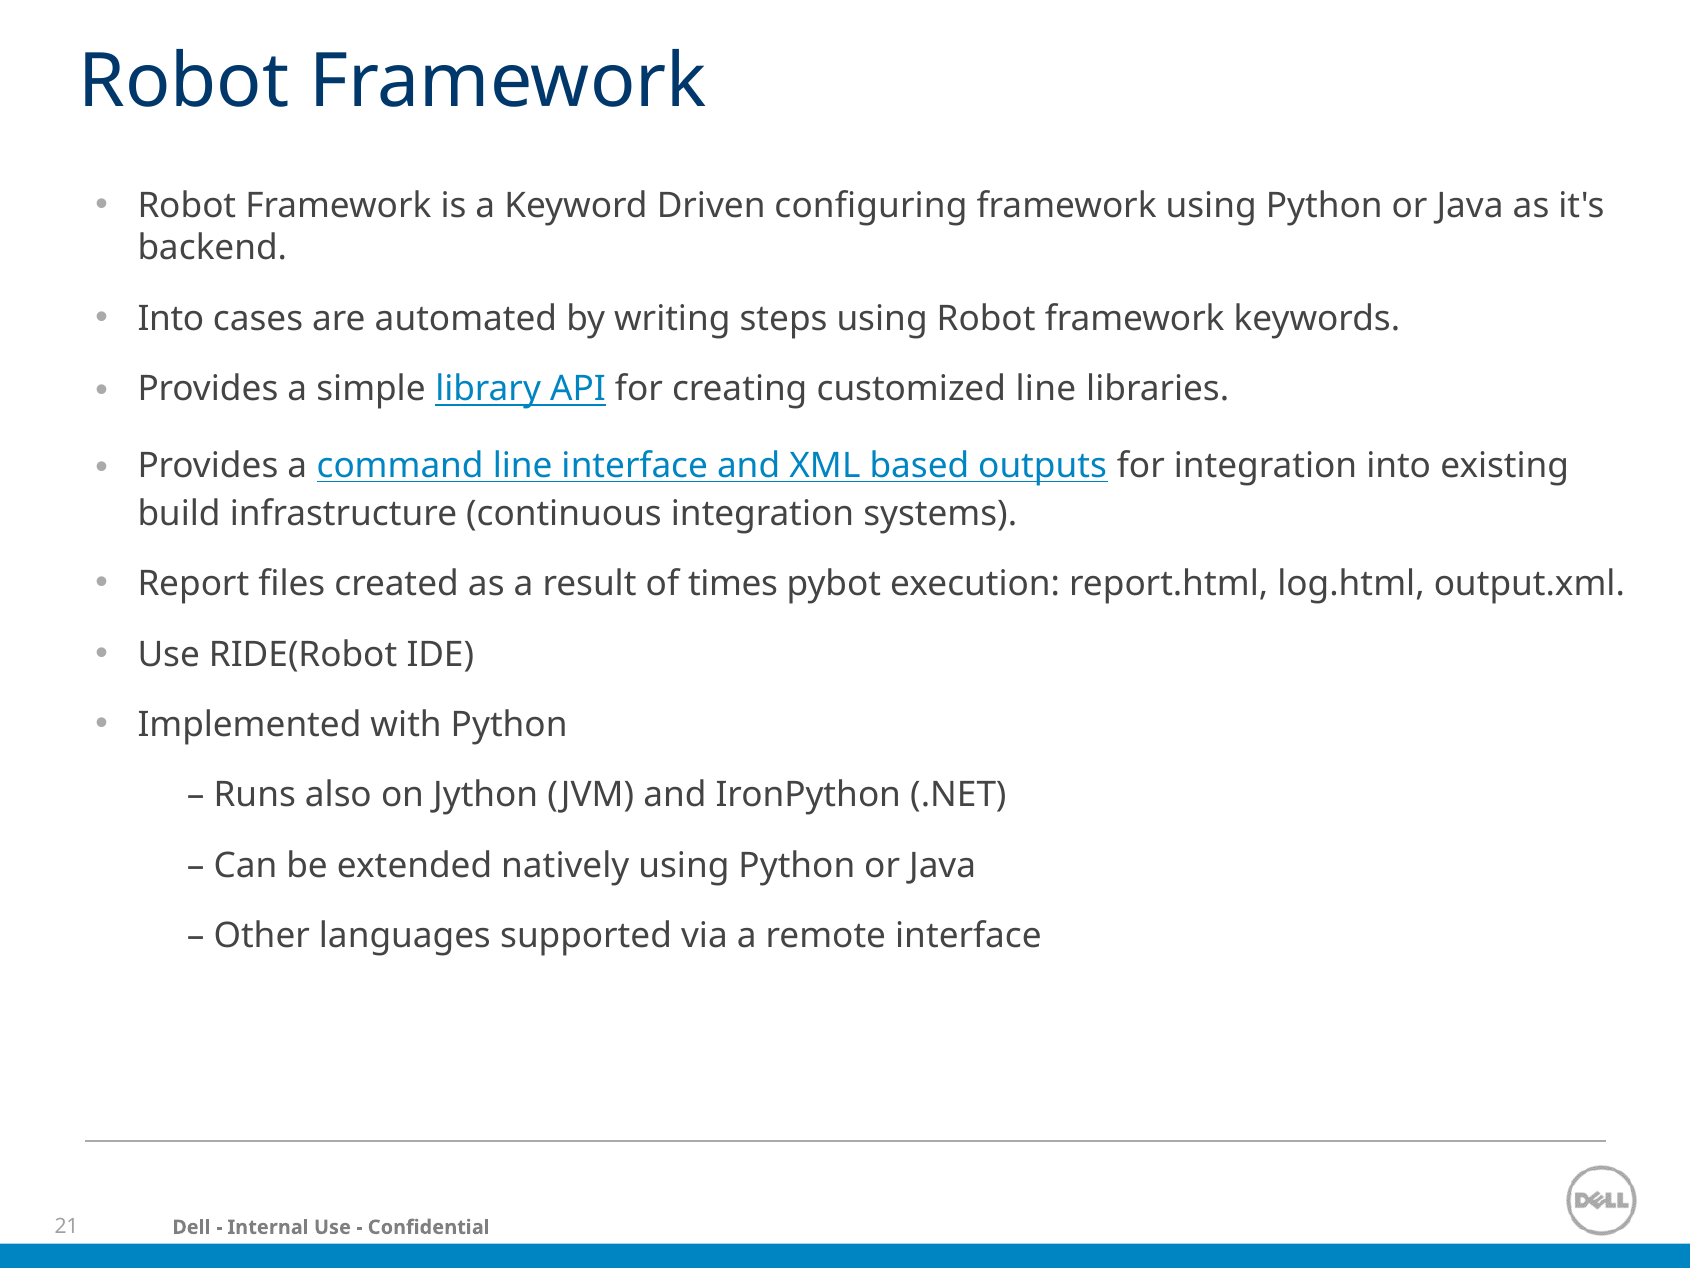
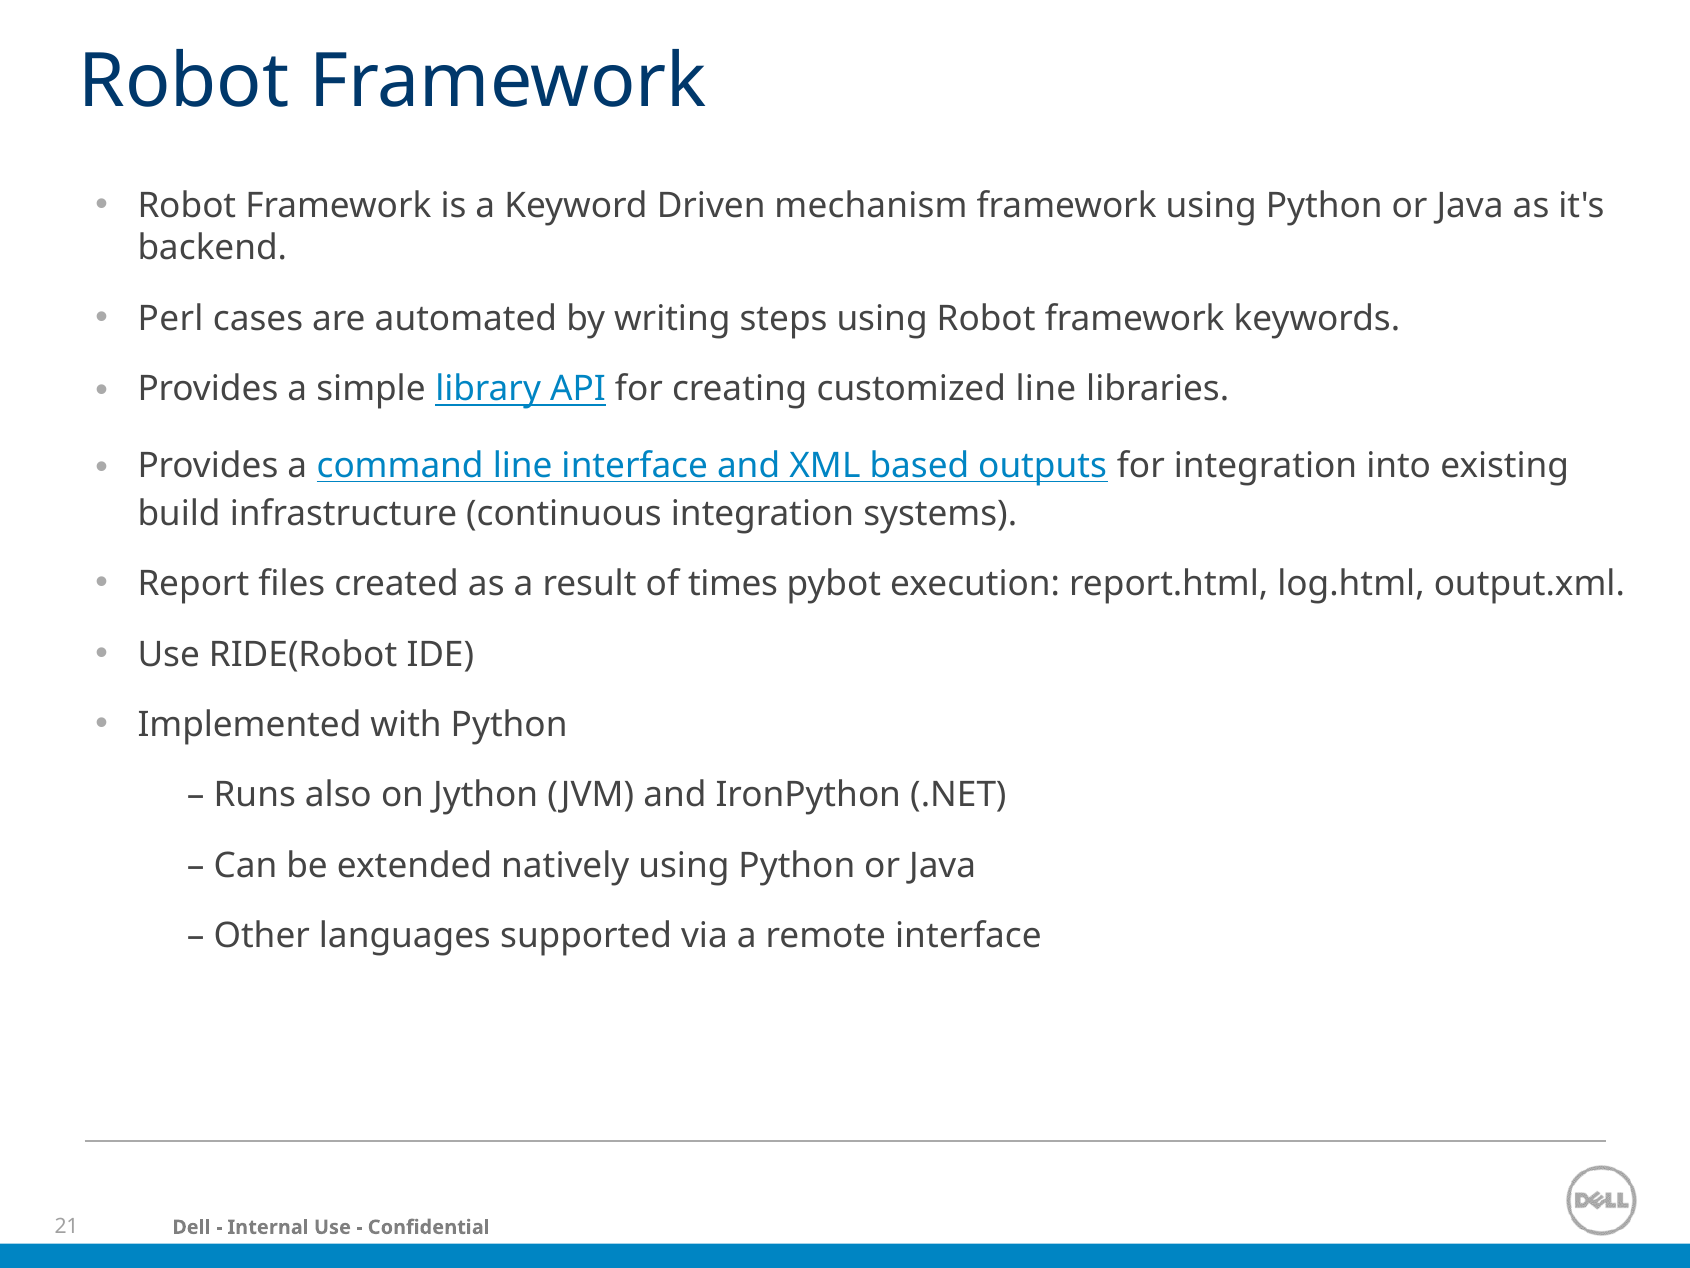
configuring: configuring -> mechanism
Into at (171, 319): Into -> Perl
